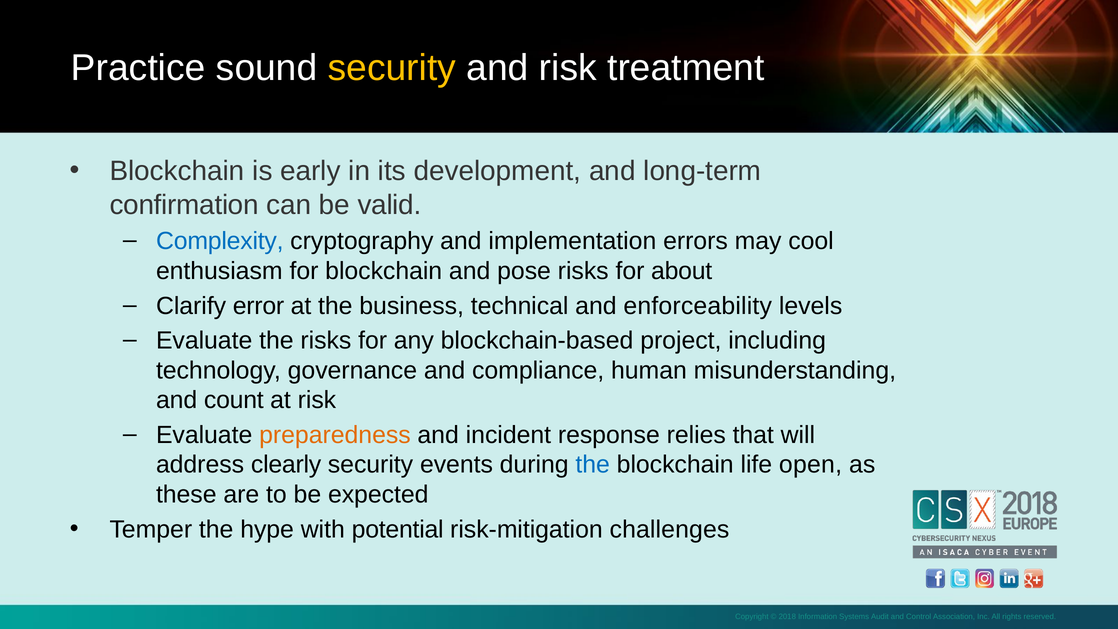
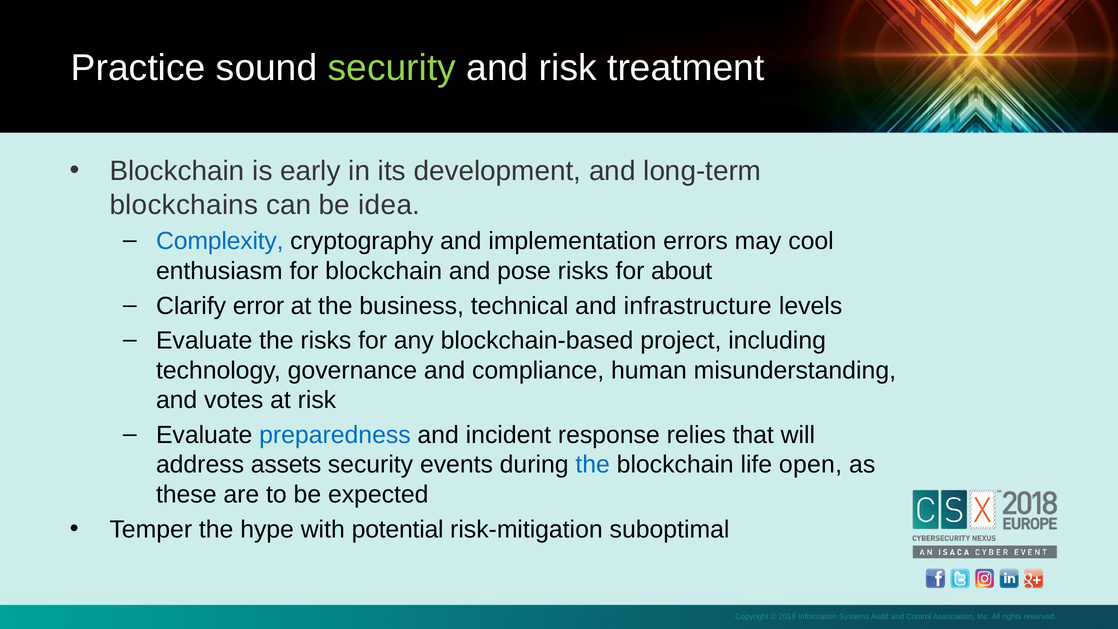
security at (392, 68) colour: yellow -> light green
confirmation: confirmation -> blockchains
valid: valid -> idea
enforceability: enforceability -> infrastructure
count: count -> votes
preparedness colour: orange -> blue
clearly: clearly -> assets
challenges: challenges -> suboptimal
